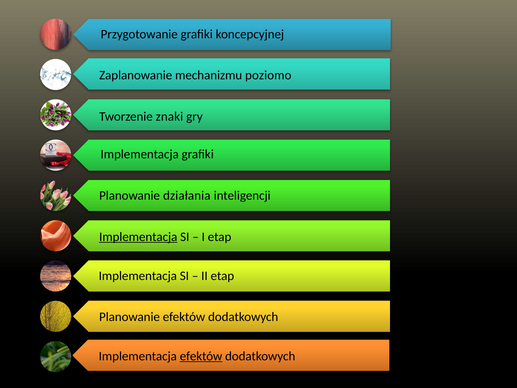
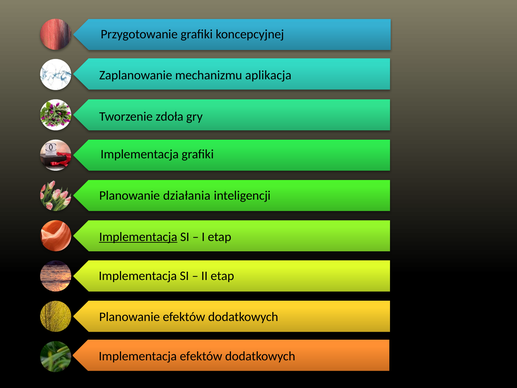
poziomo: poziomo -> aplikacja
znaki: znaki -> zdoła
efektów at (201, 356) underline: present -> none
